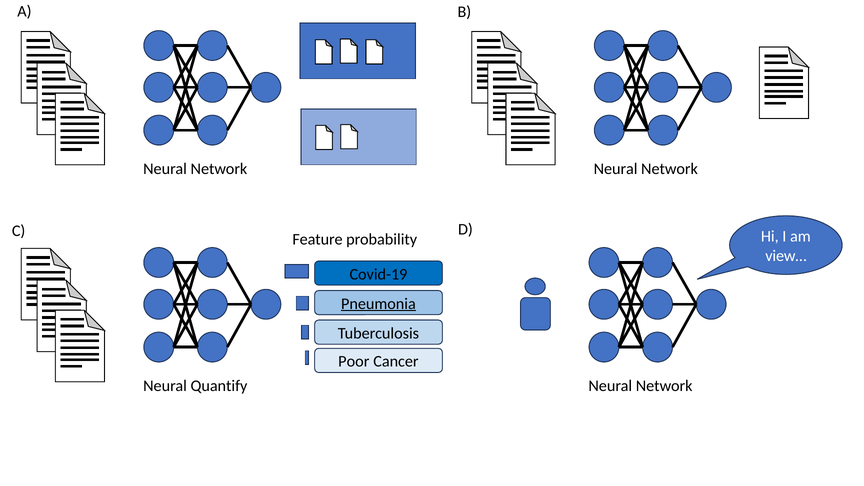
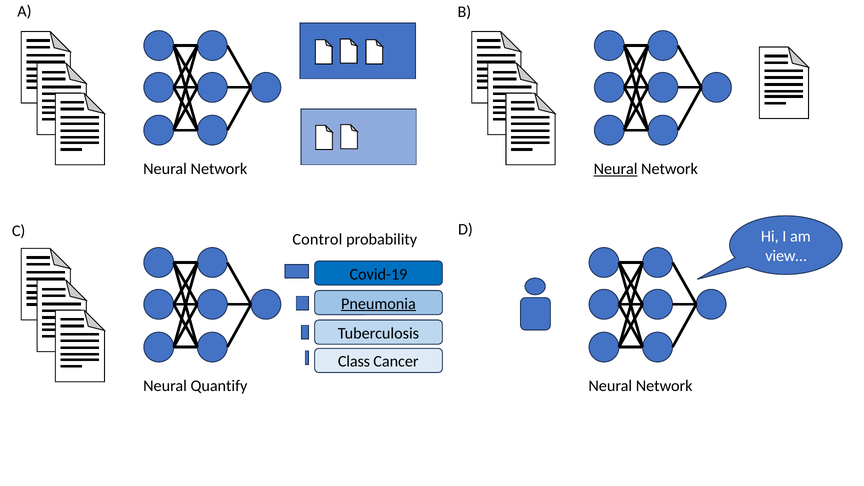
Neural at (616, 169) underline: none -> present
Feature: Feature -> Control
Poor: Poor -> Class
